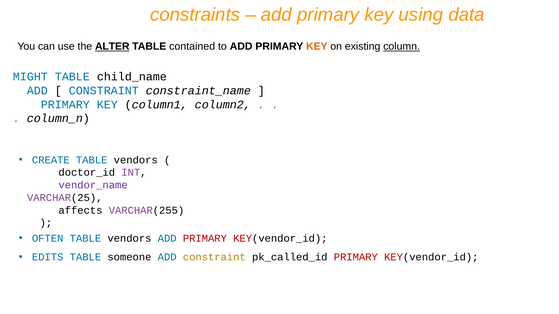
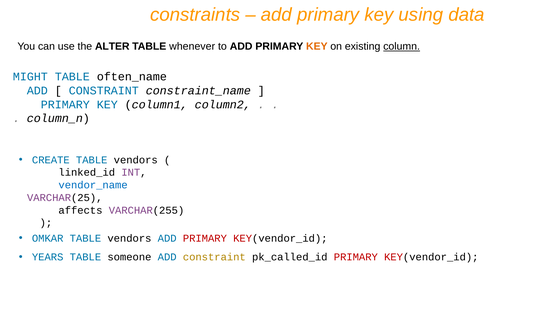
ALTER underline: present -> none
contained: contained -> whenever
child_name: child_name -> often_name
doctor_id: doctor_id -> linked_id
vendor_name colour: purple -> blue
OFTEN: OFTEN -> OMKAR
EDITS: EDITS -> YEARS
